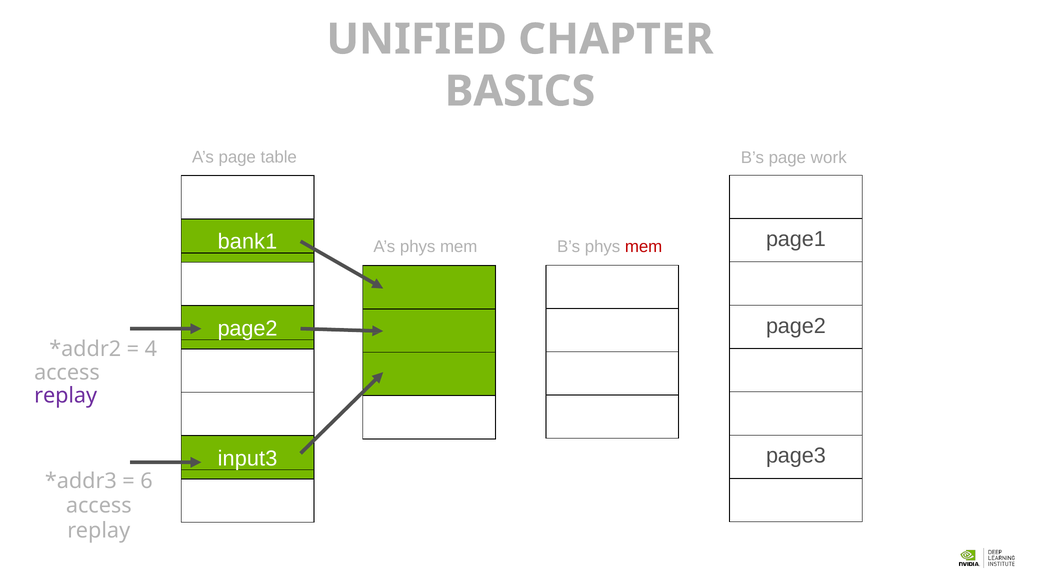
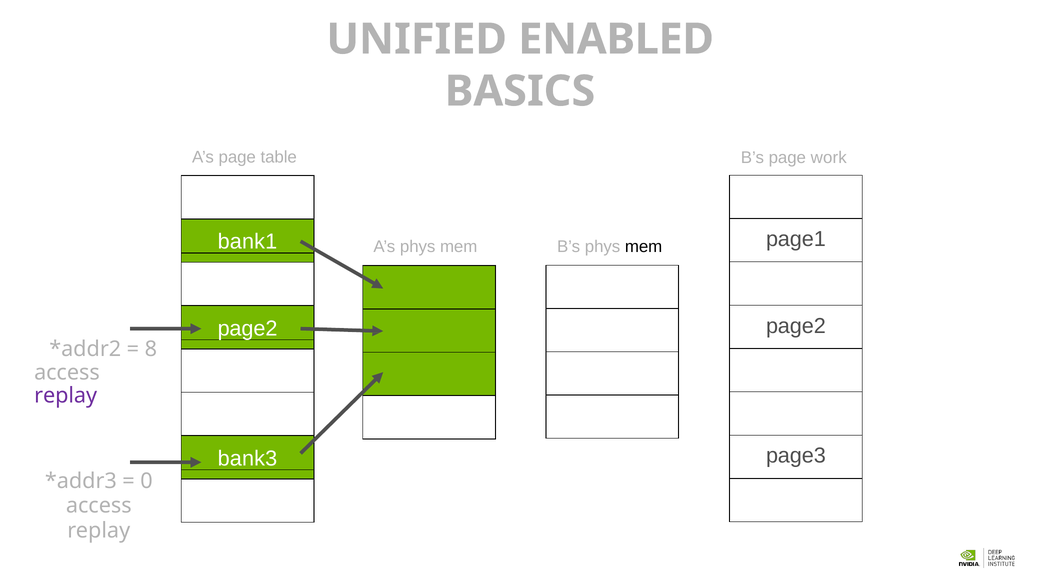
CHAPTER: CHAPTER -> ENABLED
mem at (644, 247) colour: red -> black
4: 4 -> 8
input3: input3 -> bank3
6: 6 -> 0
